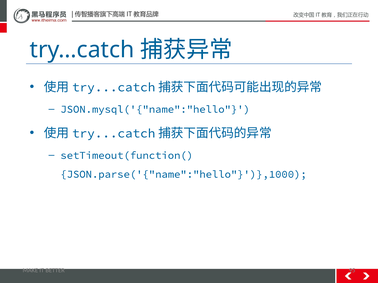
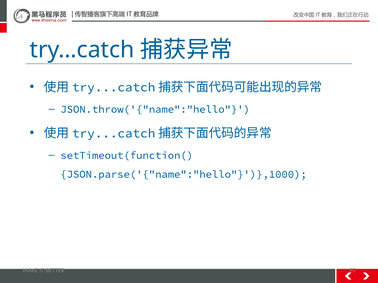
JSON.mysql('{"name":"hello: JSON.mysql('{"name":"hello -> JSON.throw('{"name":"hello
